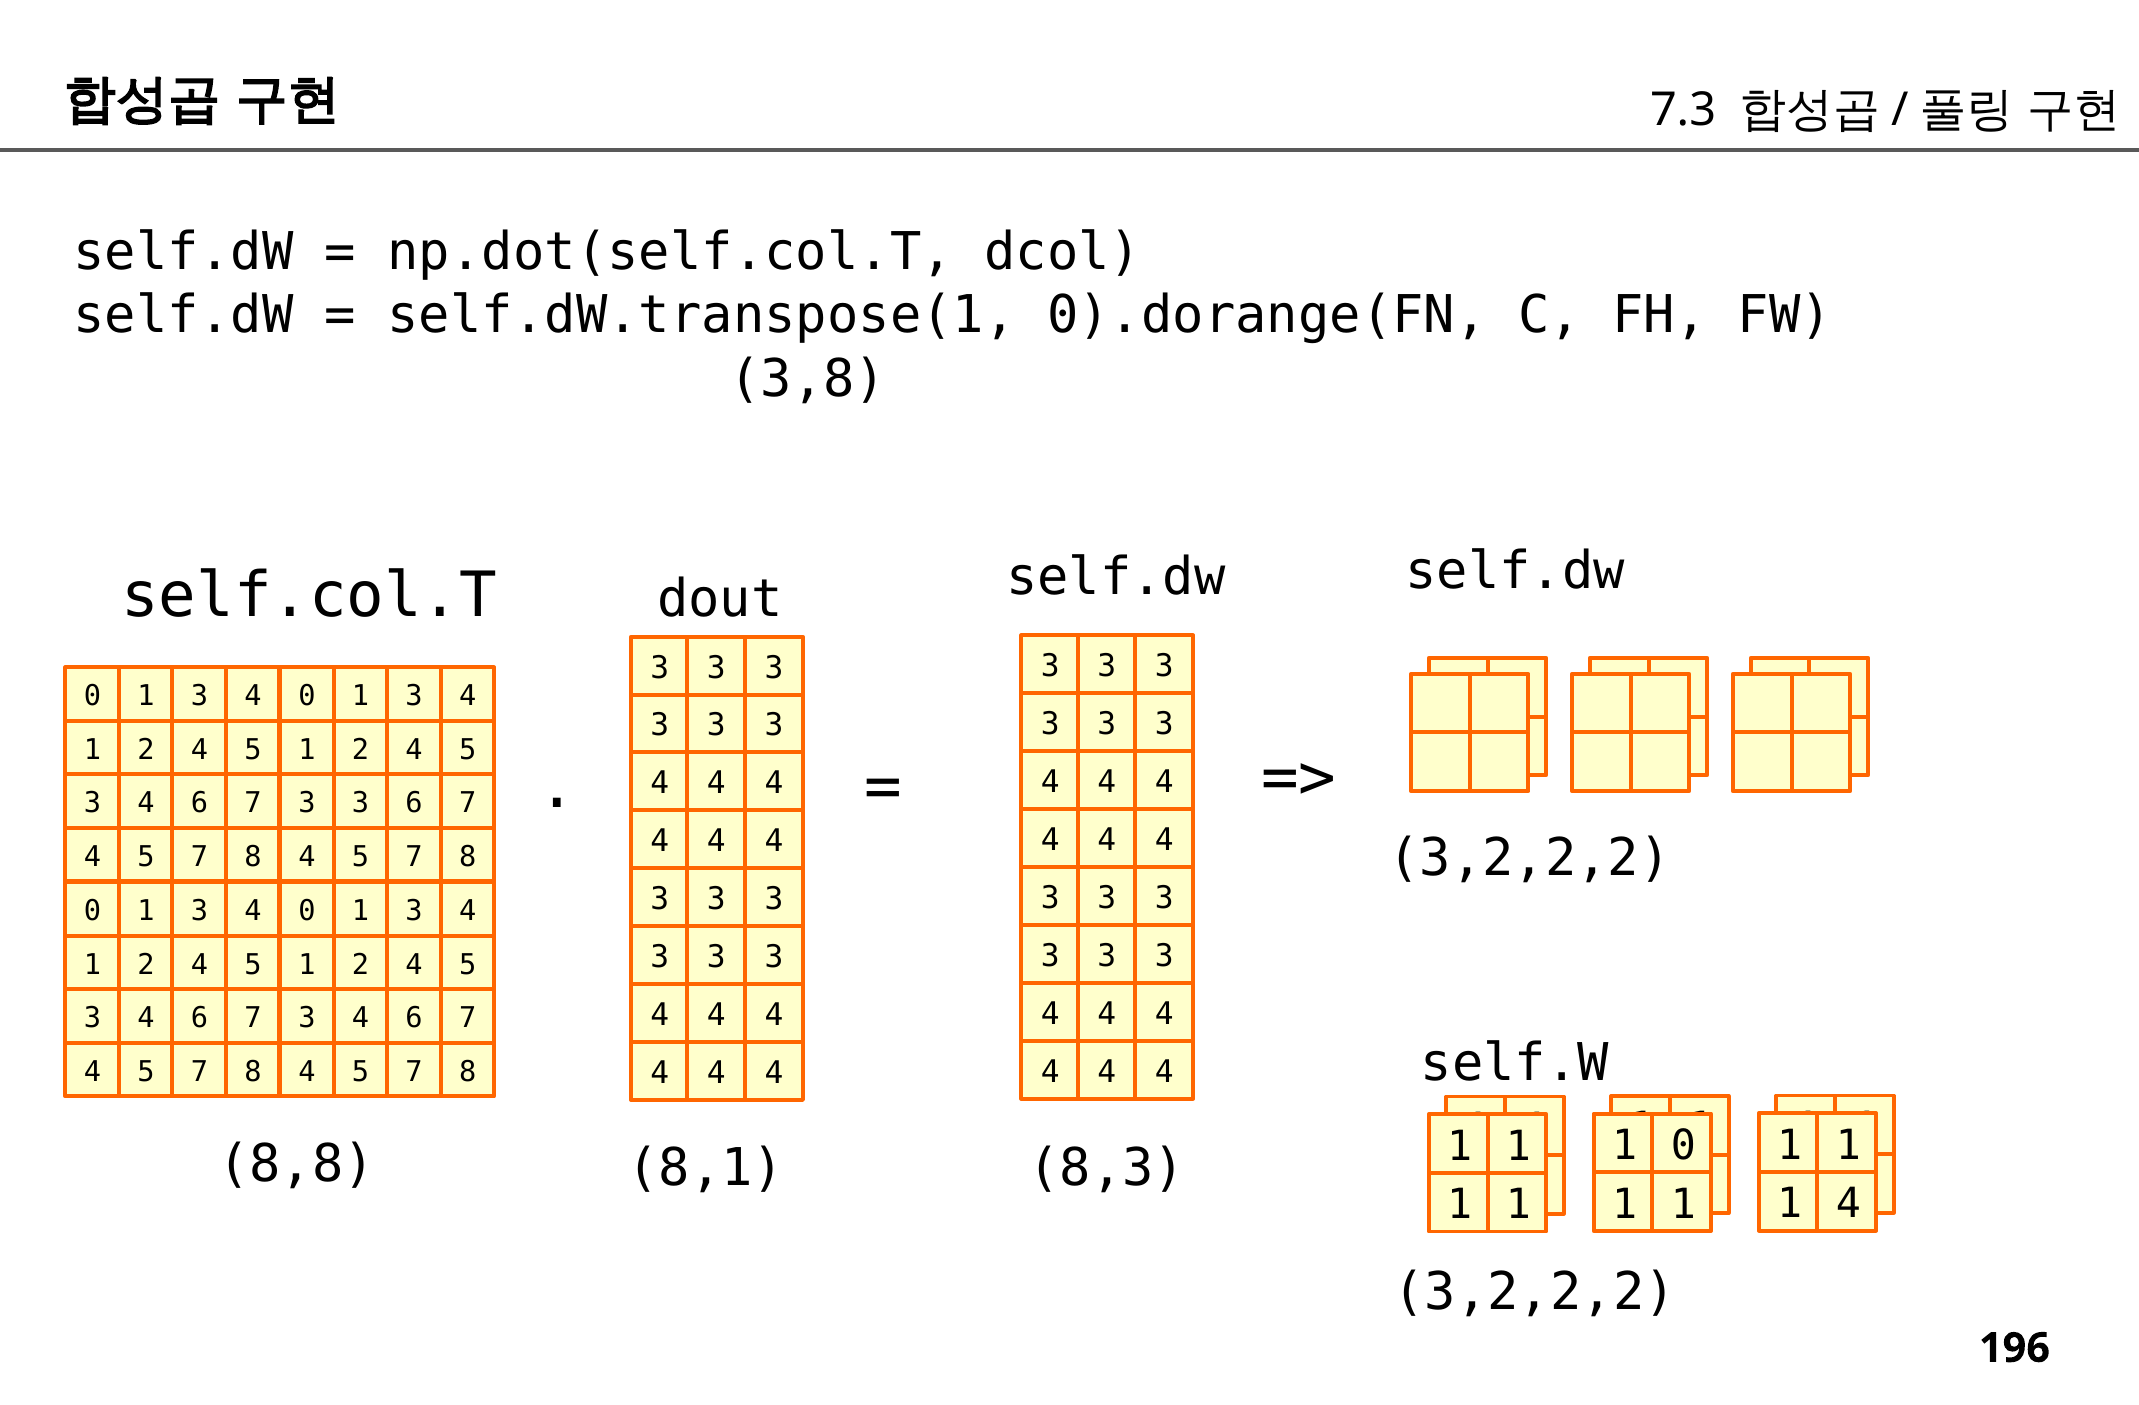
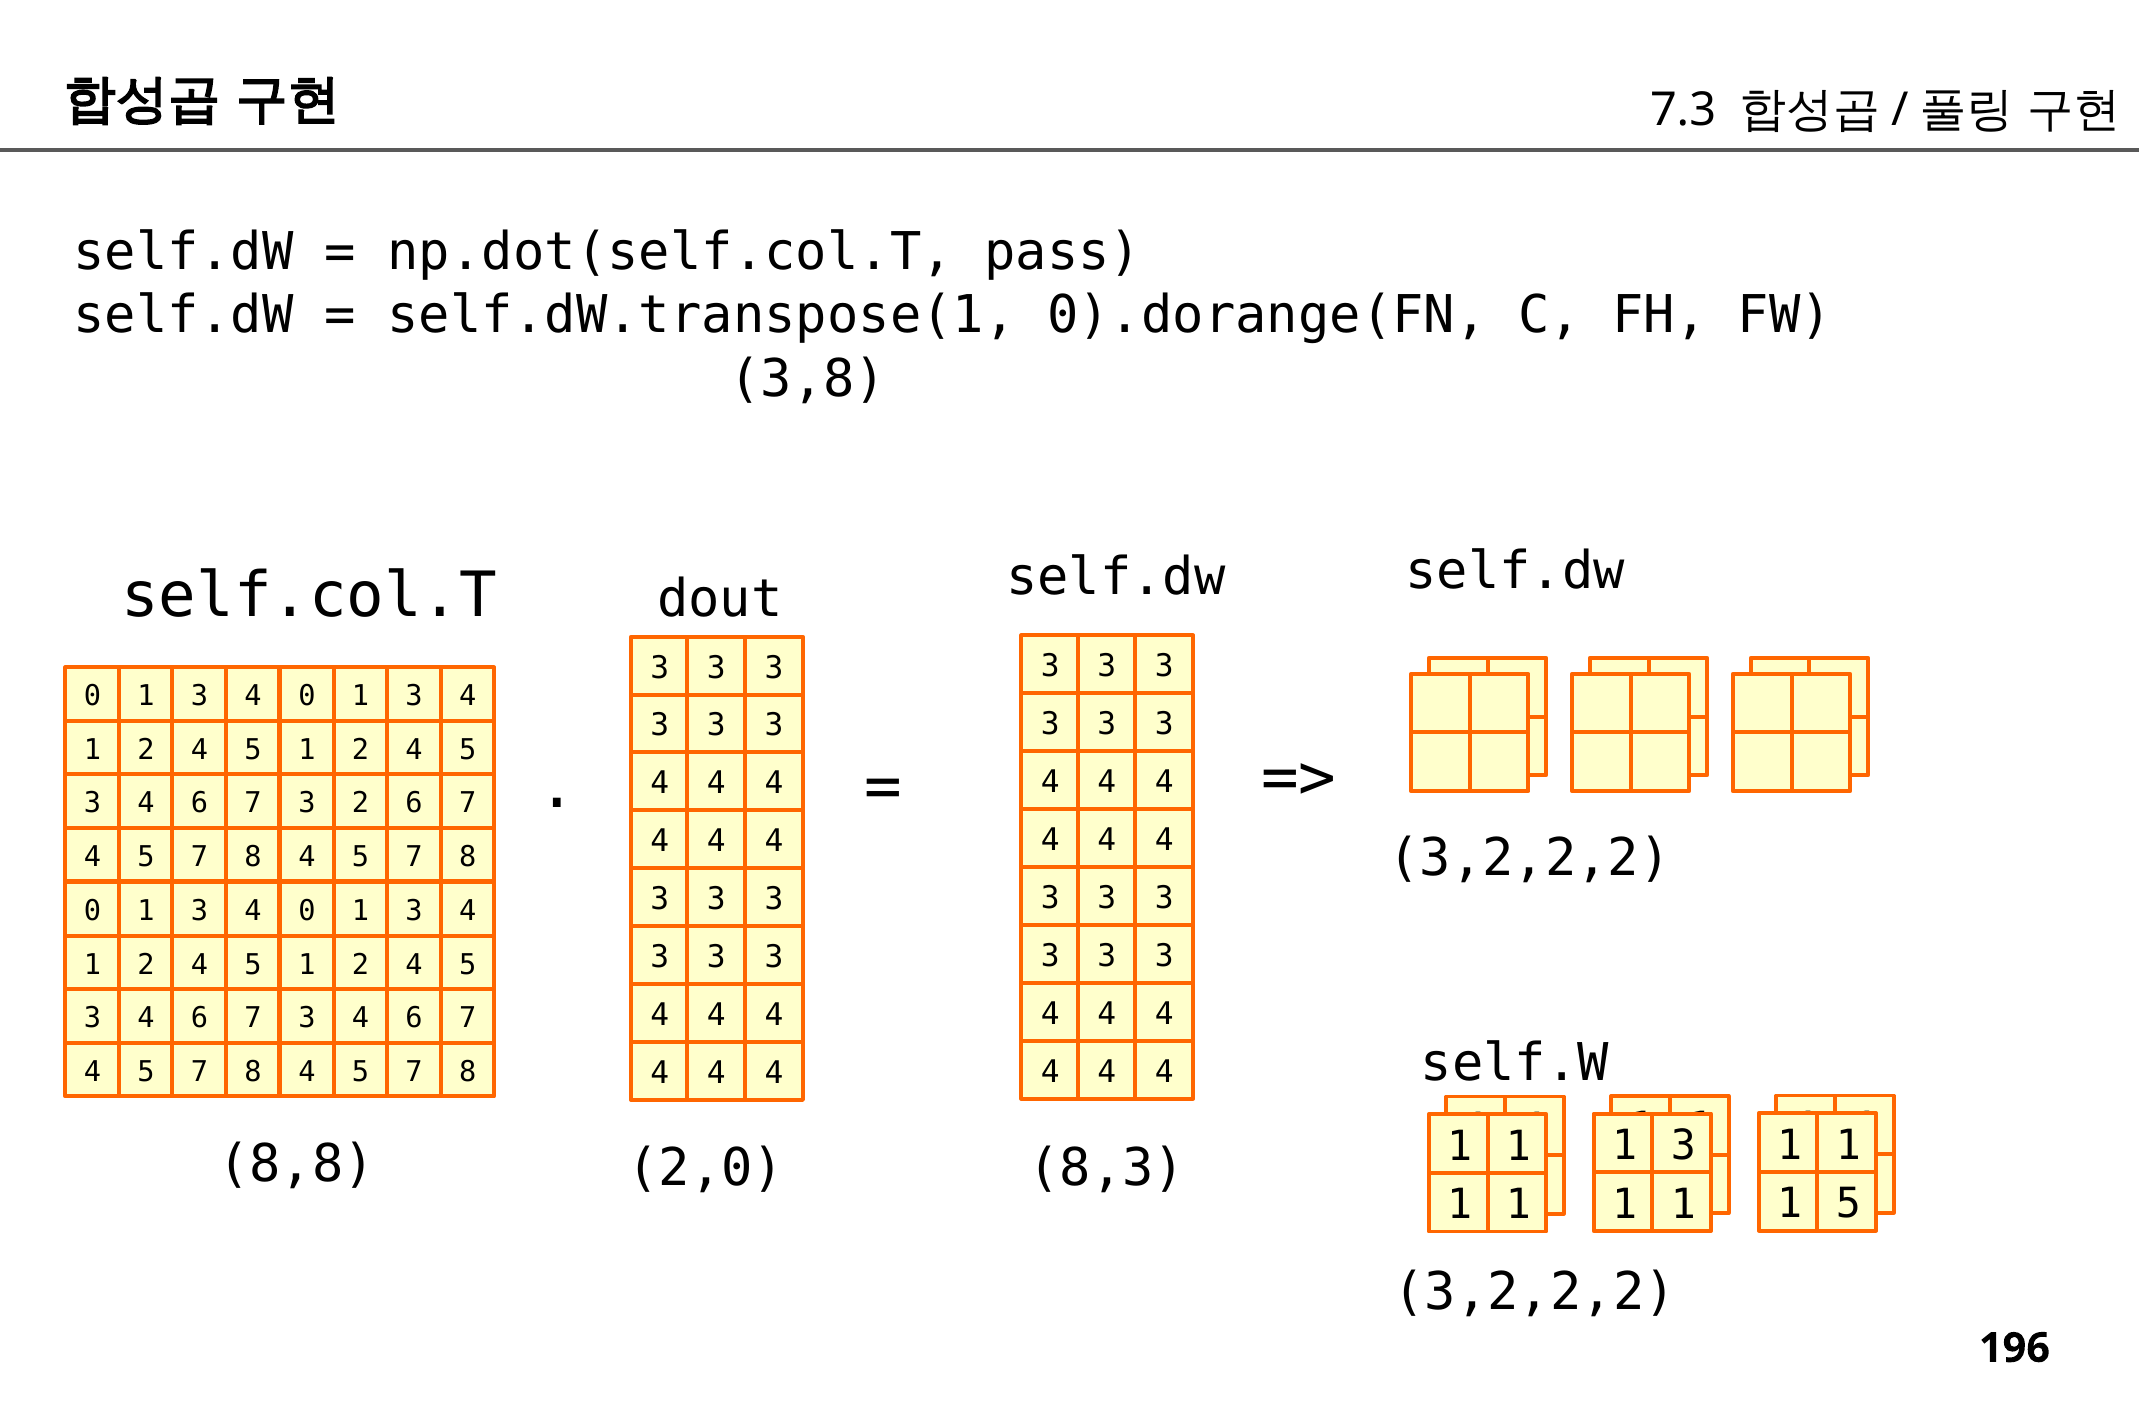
dcol: dcol -> pass
3 3: 3 -> 2
0 at (1683, 1146): 0 -> 3
8,1: 8,1 -> 2,0
1 4: 4 -> 5
